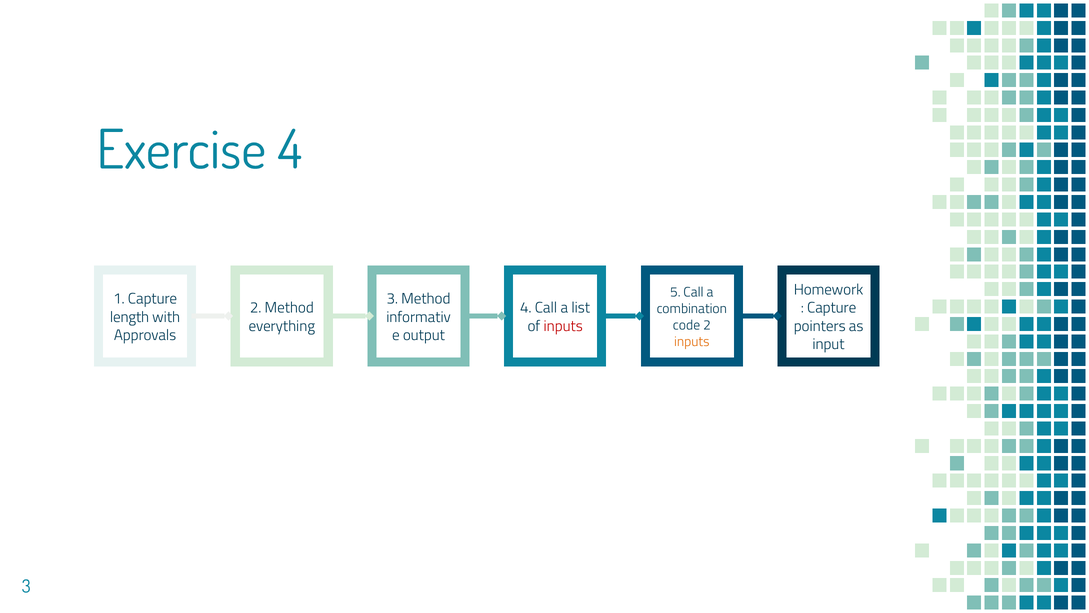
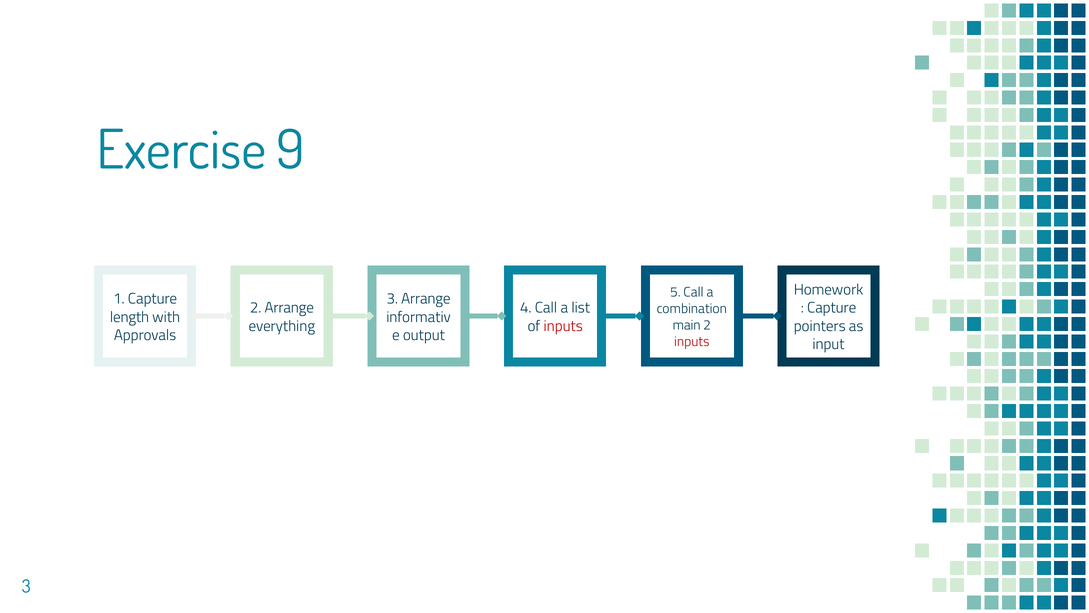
Exercise 4: 4 -> 9
3 Method: Method -> Arrange
2 Method: Method -> Arrange
code: code -> main
inputs at (692, 341) colour: orange -> red
